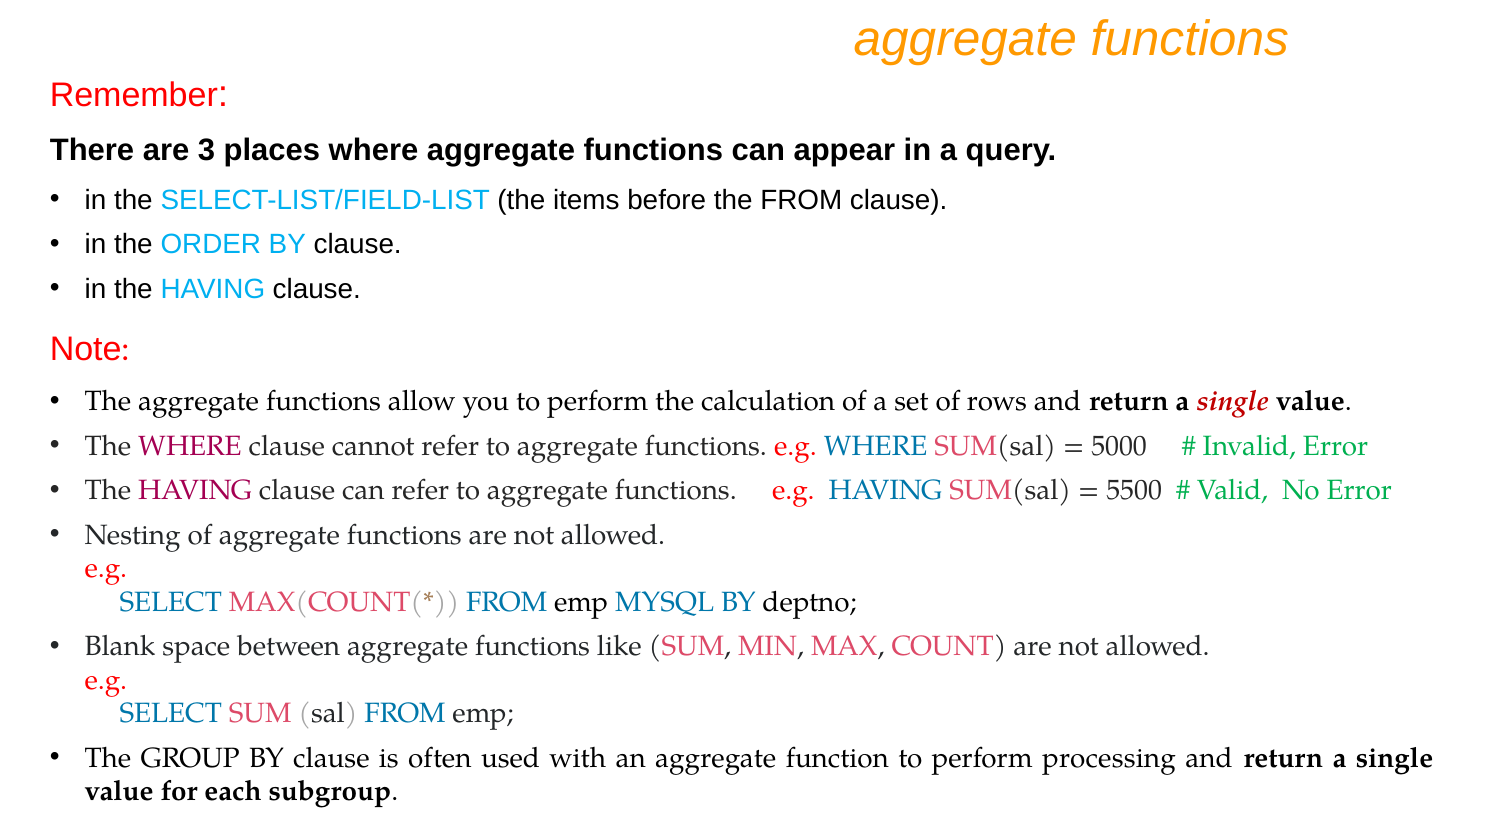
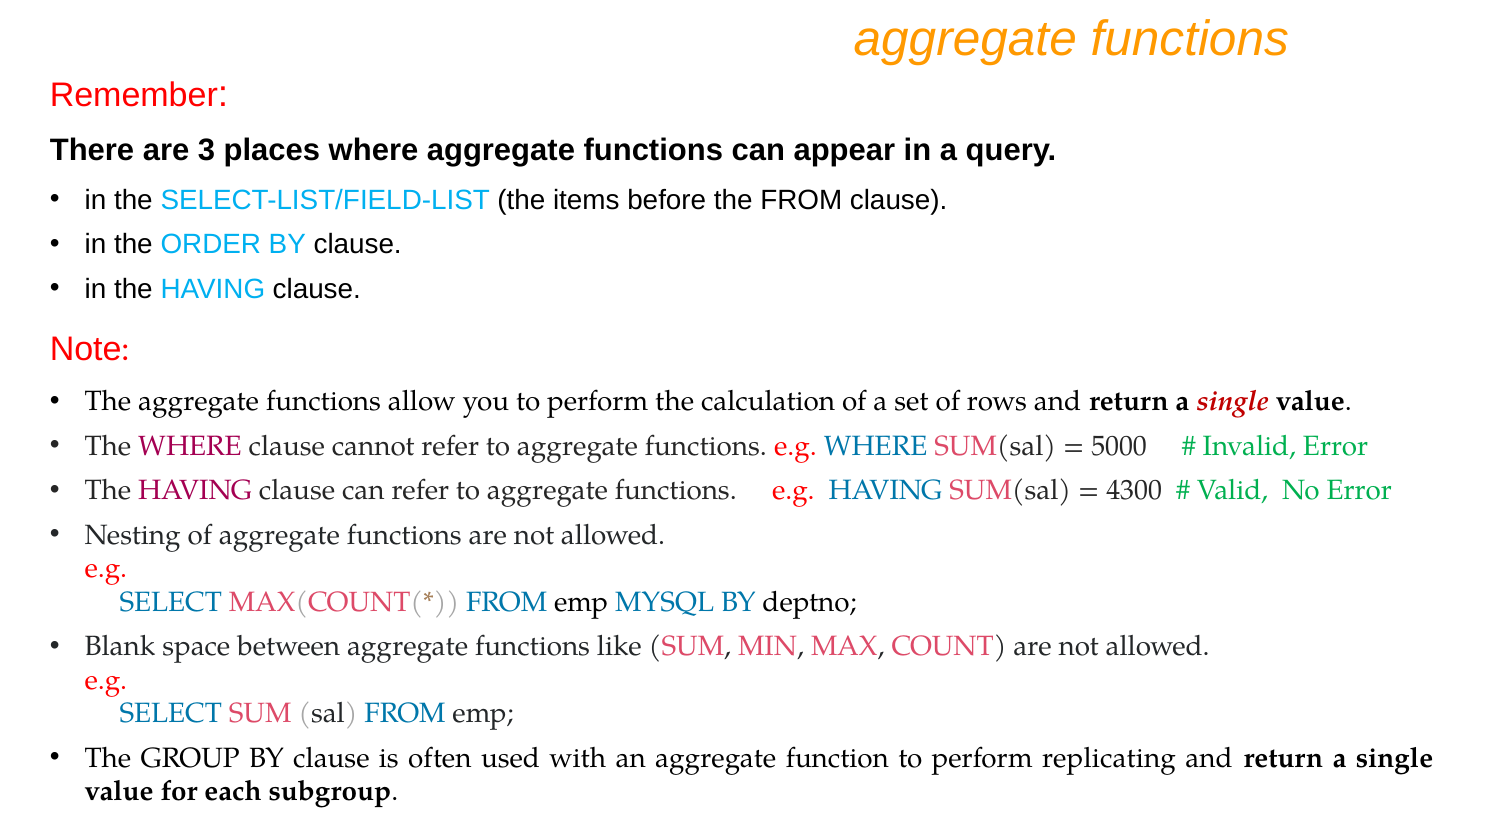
5500: 5500 -> 4300
processing: processing -> replicating
